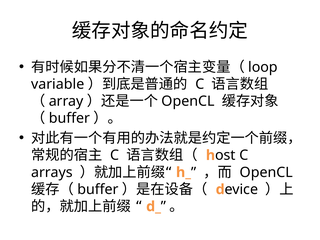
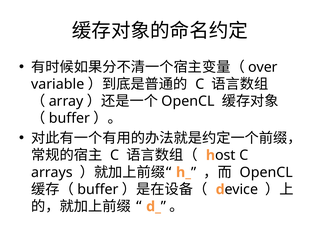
loop: loop -> over
